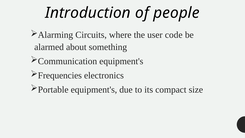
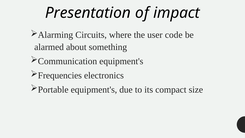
Introduction: Introduction -> Presentation
people: people -> impact
